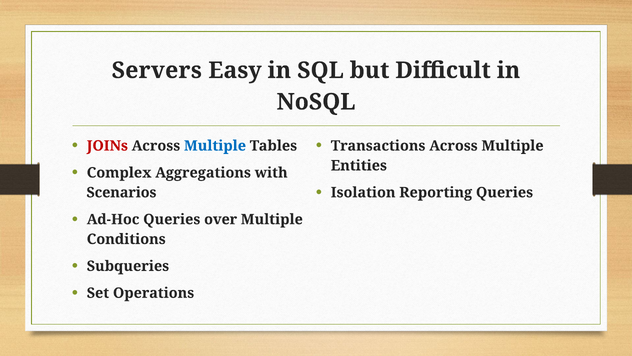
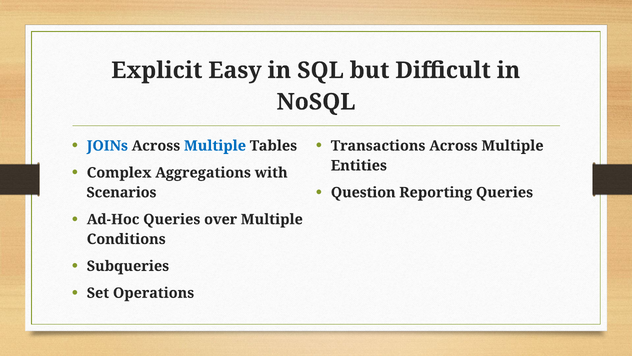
Servers: Servers -> Explicit
JOINs colour: red -> blue
Isolation: Isolation -> Question
